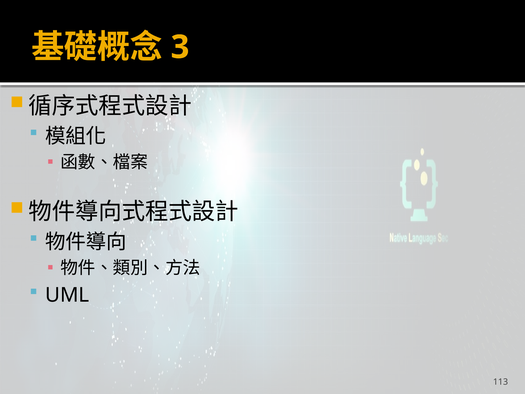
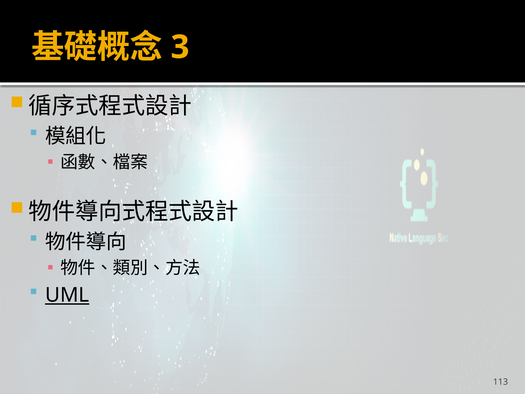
UML underline: none -> present
